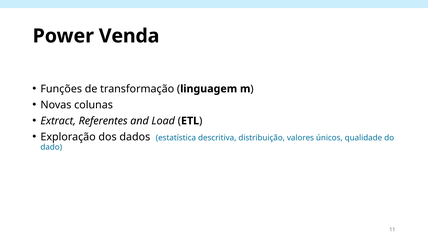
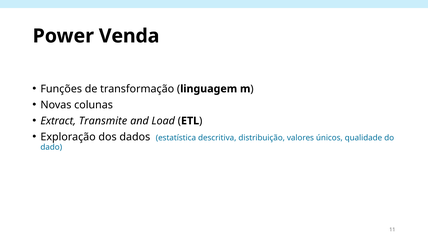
Referentes: Referentes -> Transmite
